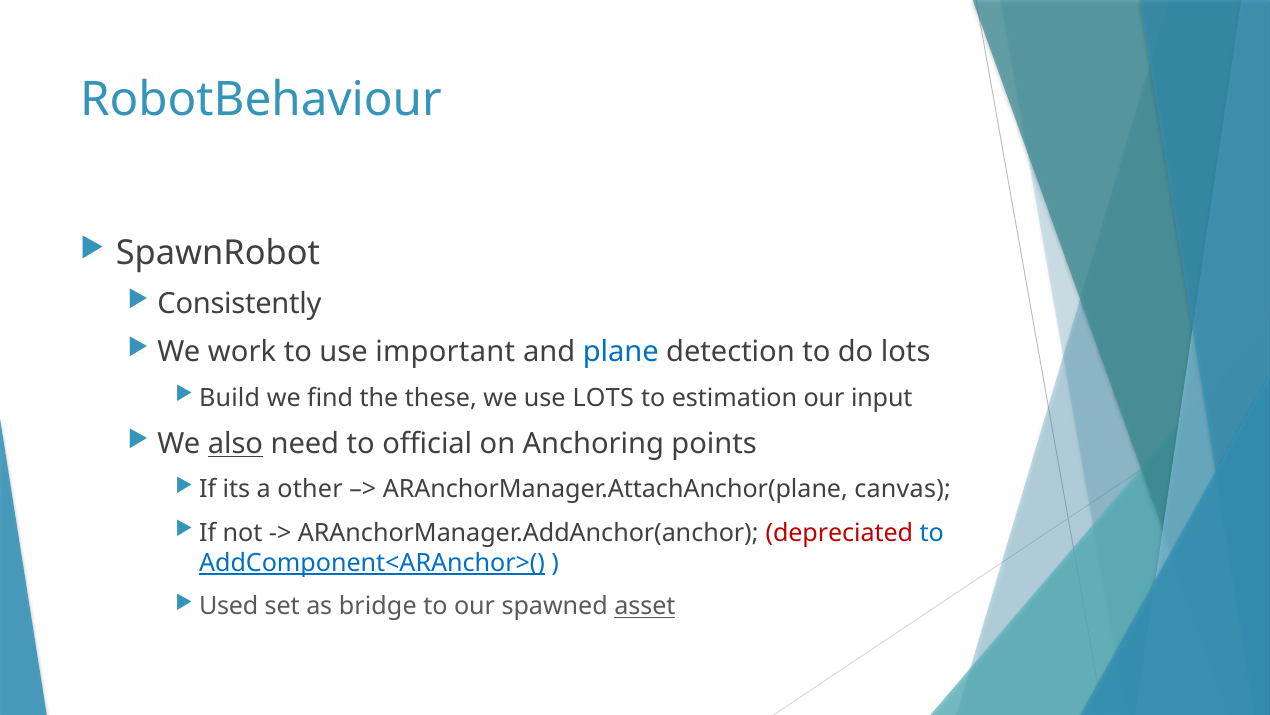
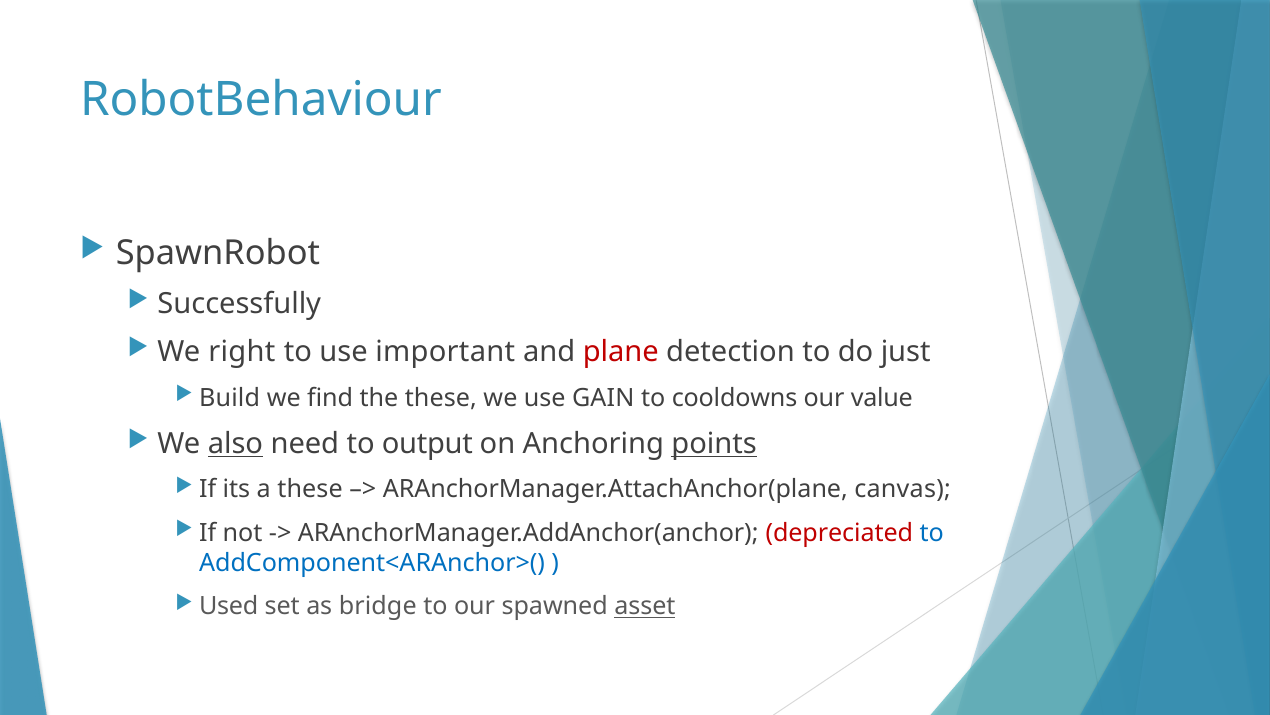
Consistently: Consistently -> Successfully
work: work -> right
plane colour: blue -> red
do lots: lots -> just
use LOTS: LOTS -> GAIN
estimation: estimation -> cooldowns
input: input -> value
official: official -> output
points underline: none -> present
a other: other -> these
AddComponent<ARAnchor>( underline: present -> none
